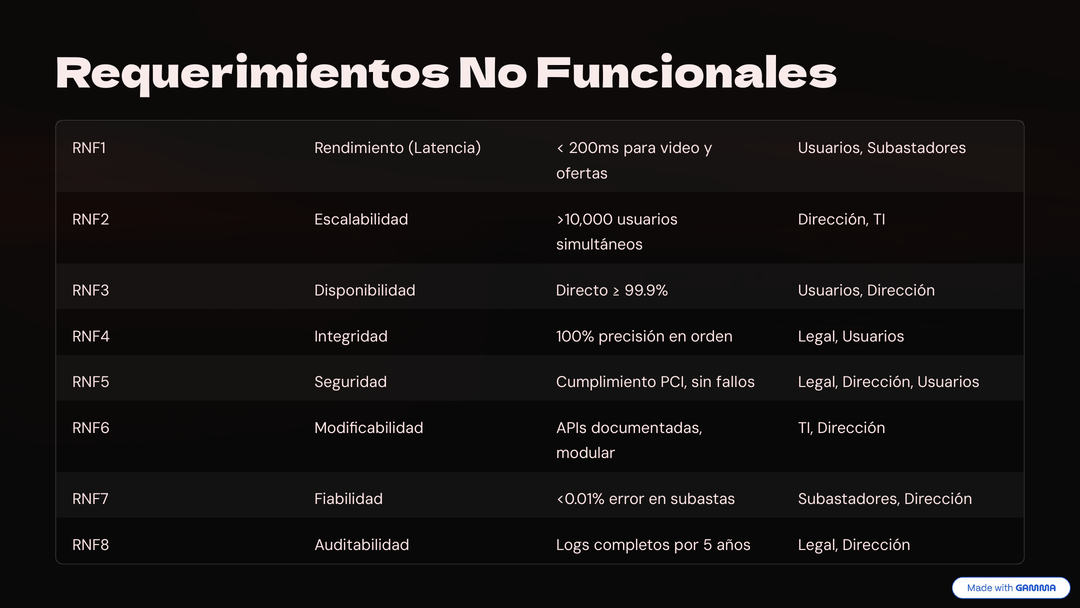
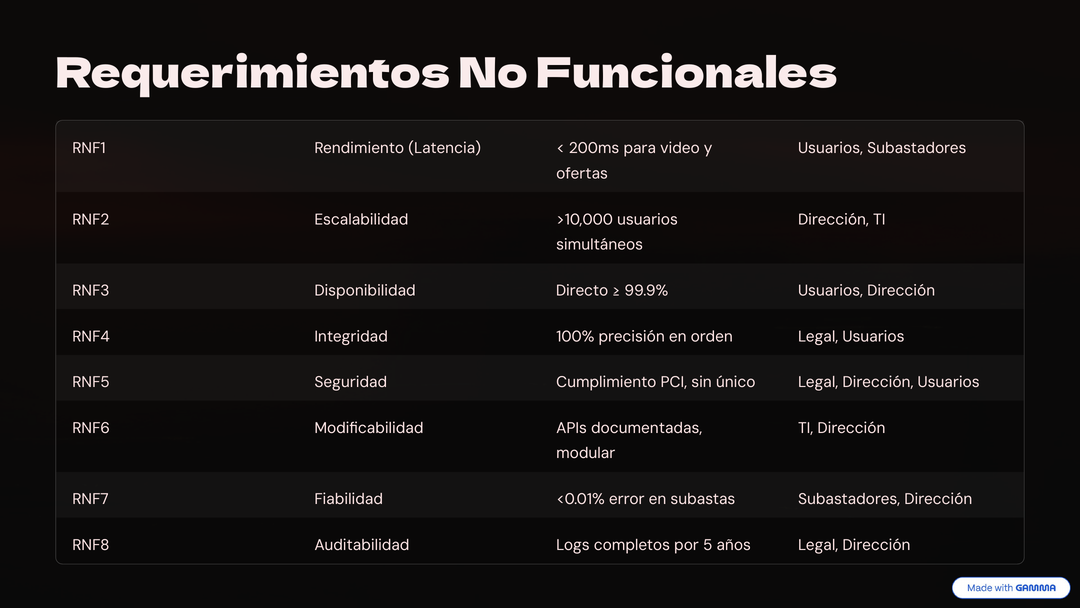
fallos: fallos -> único
